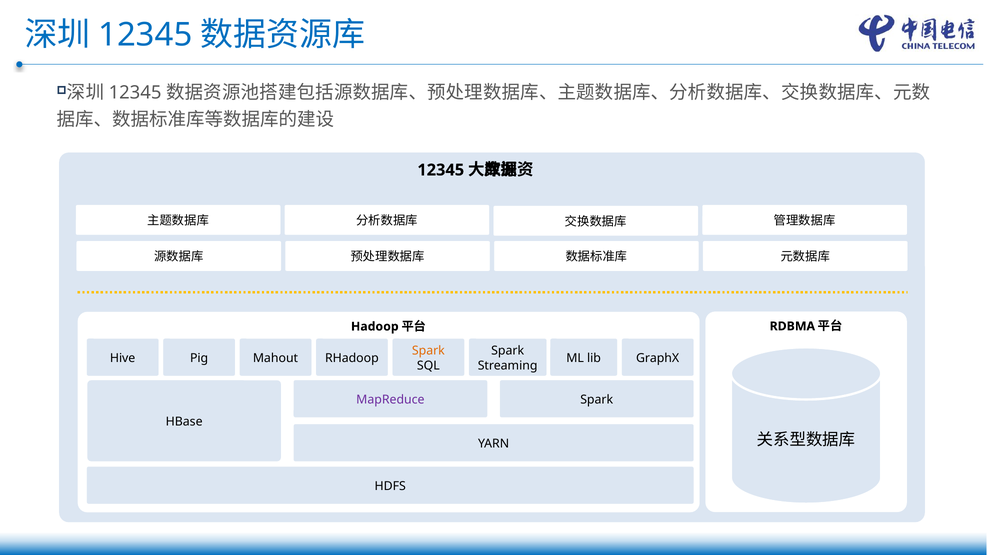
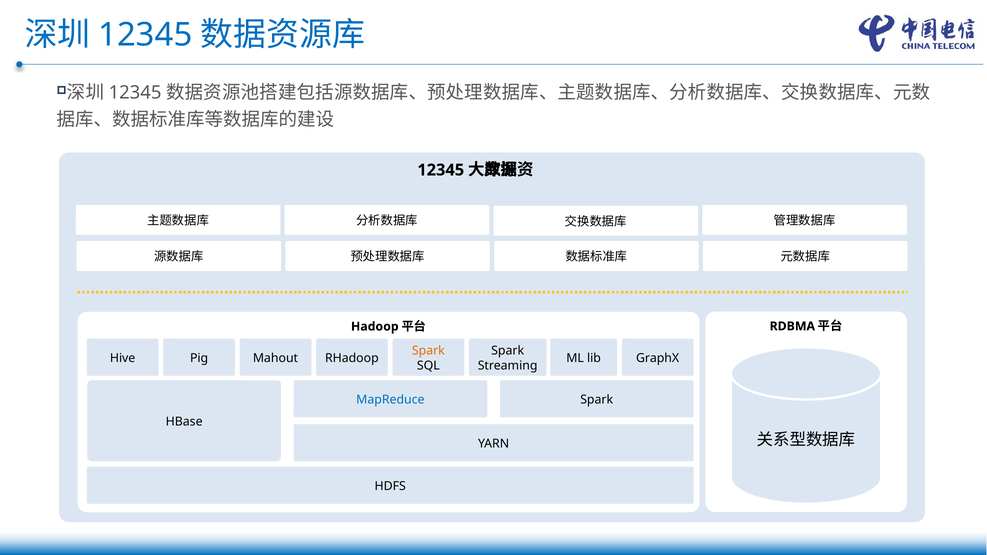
MapReduce colour: purple -> blue
